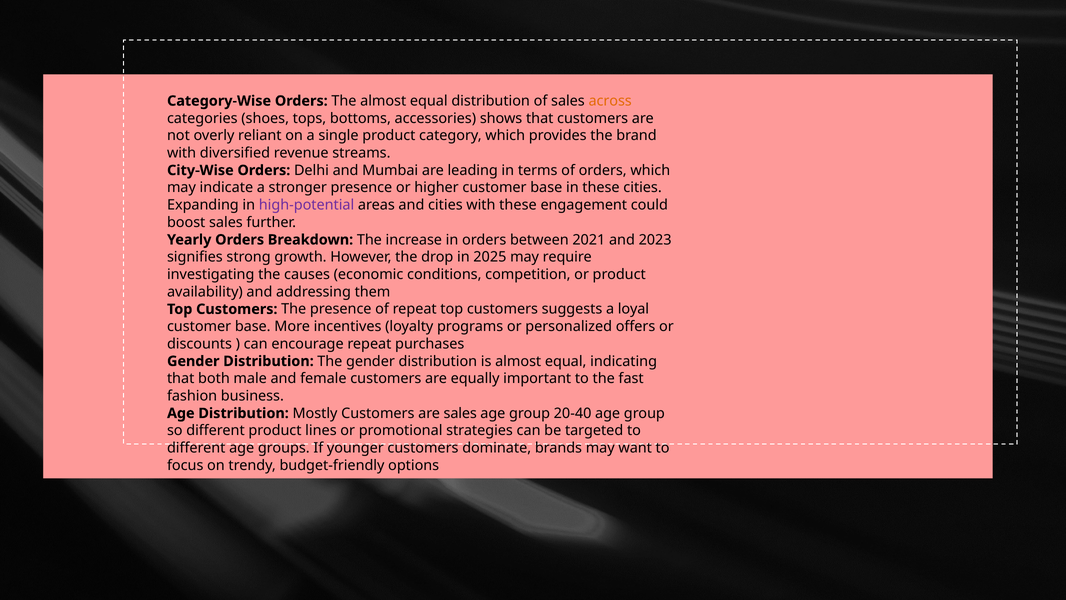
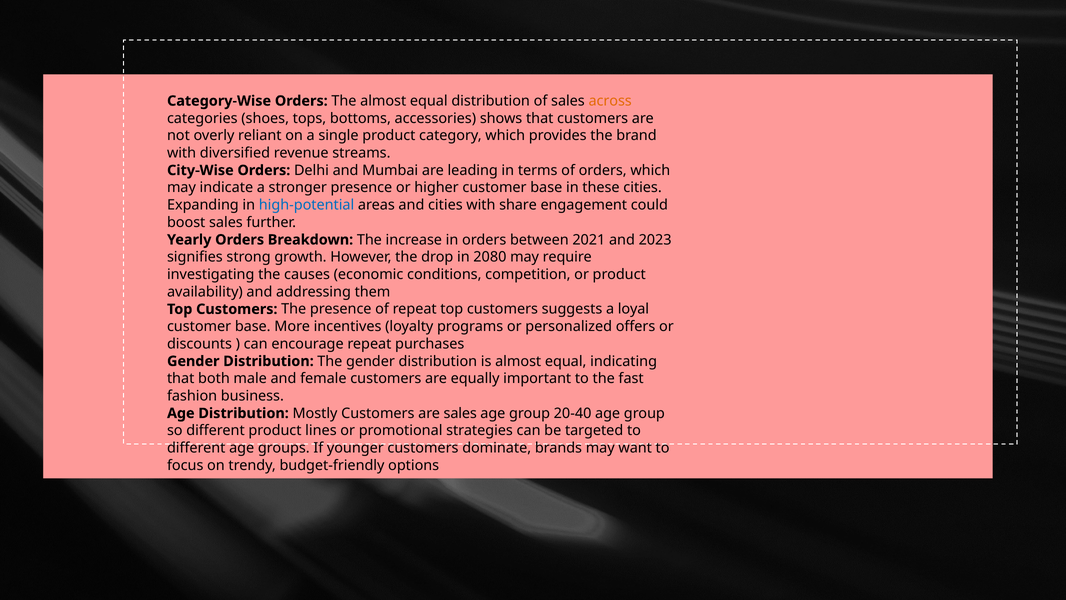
high-potential colour: purple -> blue
with these: these -> share
2025: 2025 -> 2080
